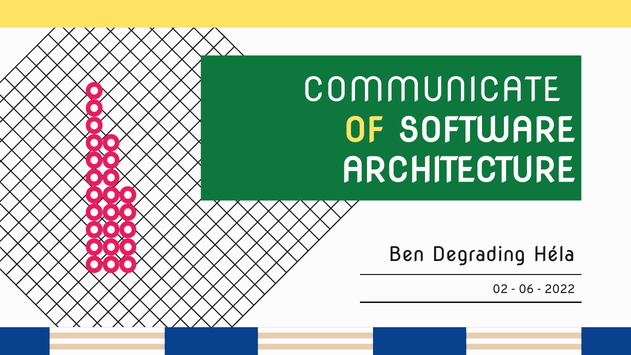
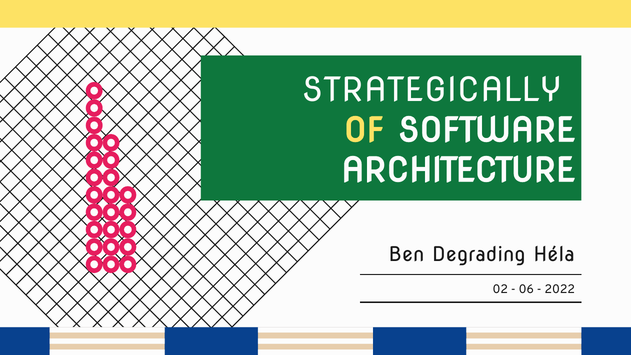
COMMUNICATE: COMMUNICATE -> STRATEGICALLY
